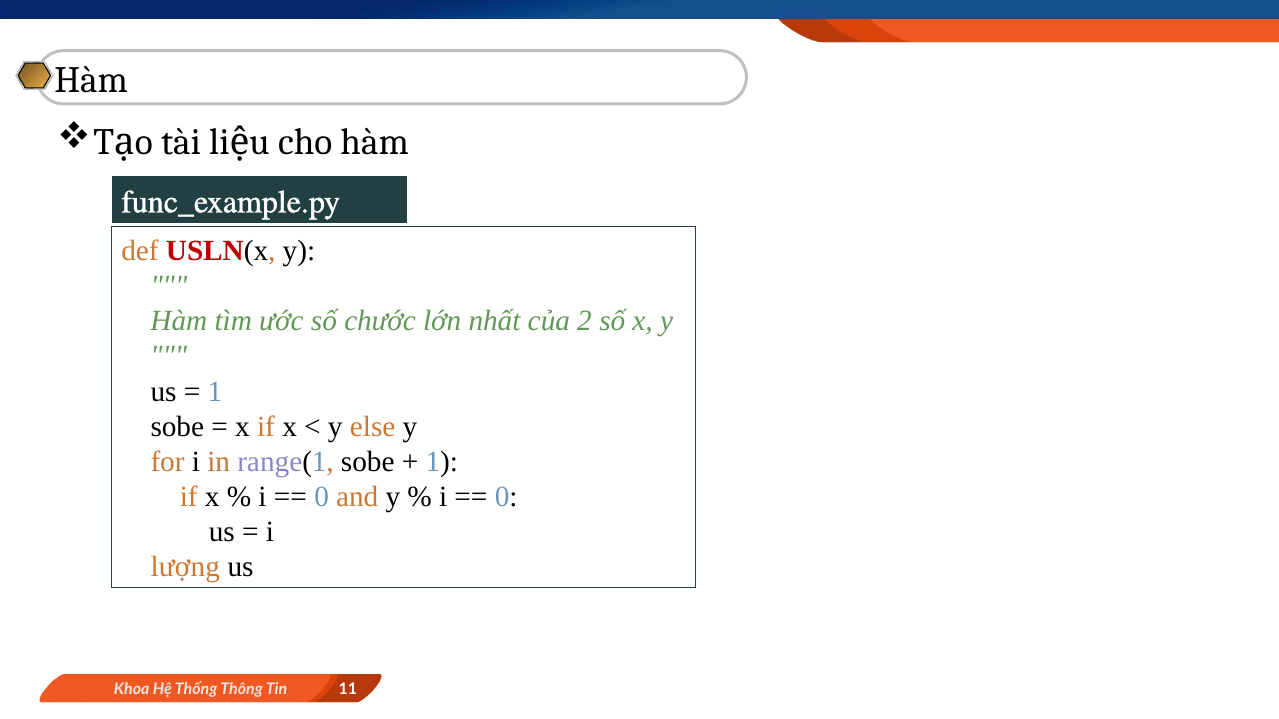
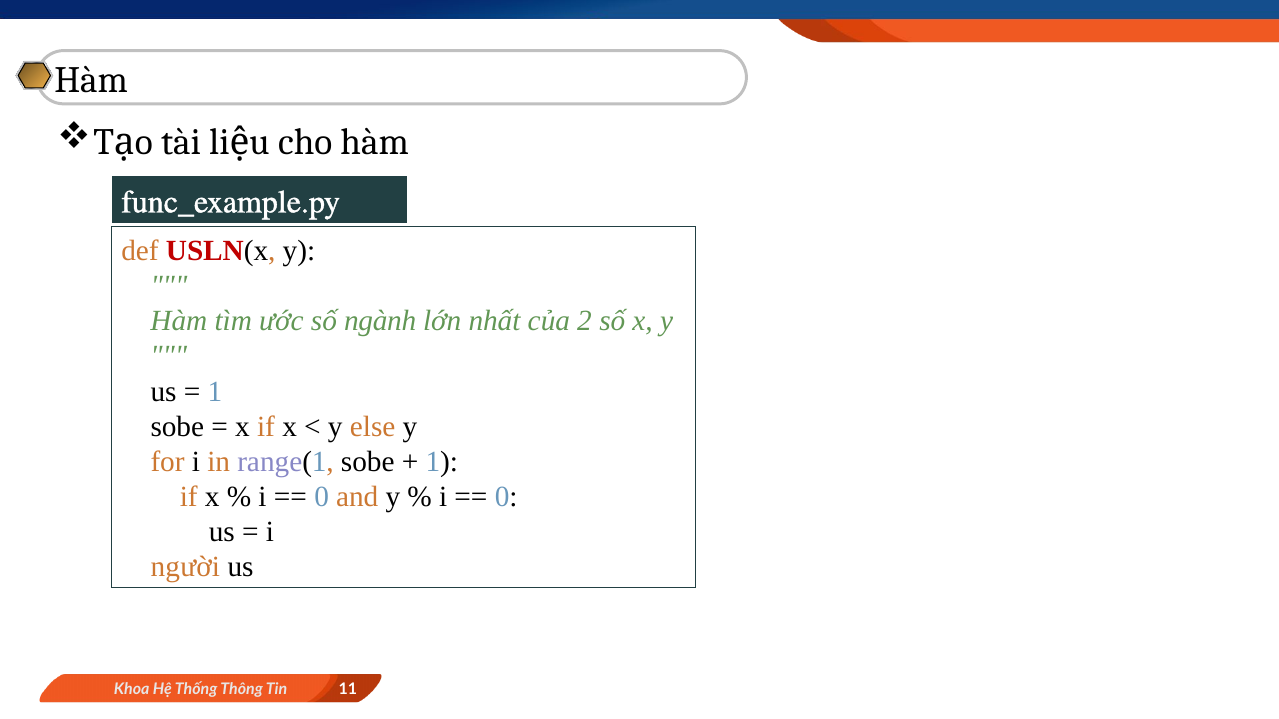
chước: chước -> ngành
lượng: lượng -> người
